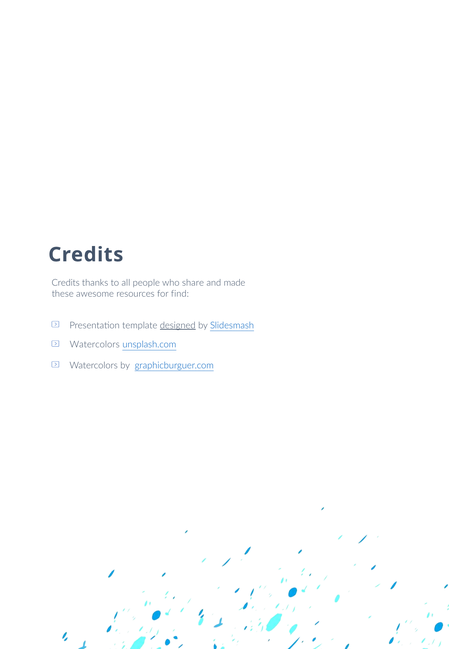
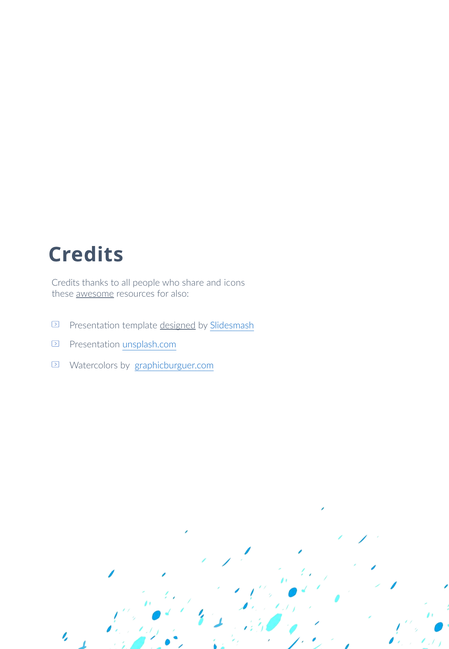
made: made -> icons
awesome underline: none -> present
find: find -> also
Watercolors at (95, 344): Watercolors -> Presentation
